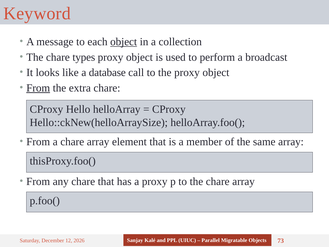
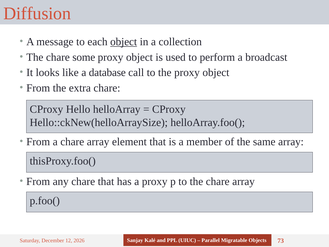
Keyword: Keyword -> Diffusion
types: types -> some
From at (38, 88) underline: present -> none
